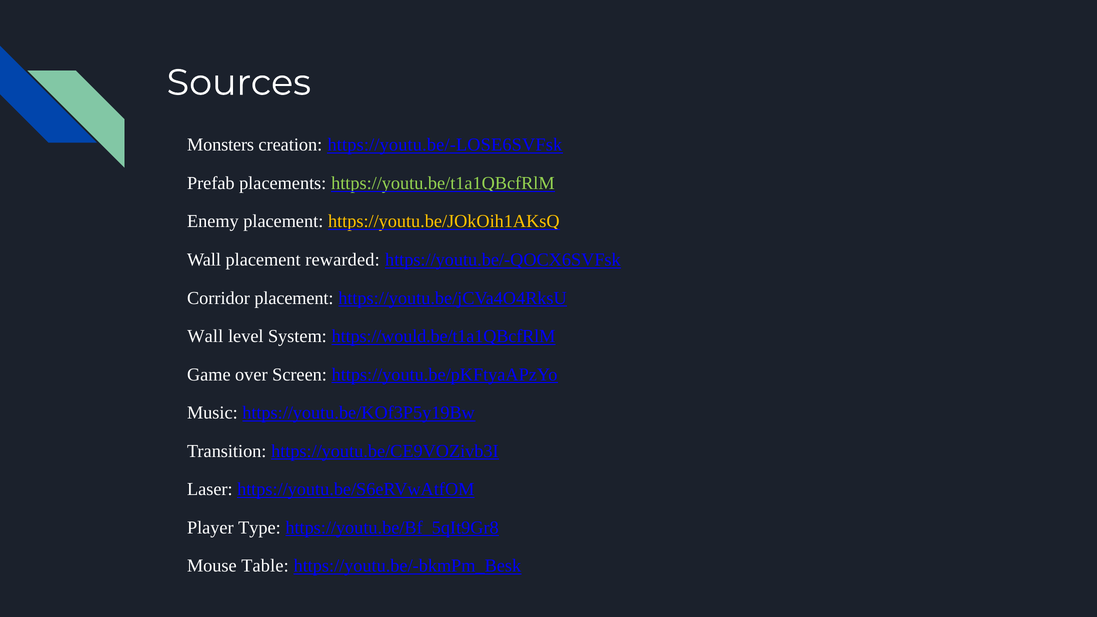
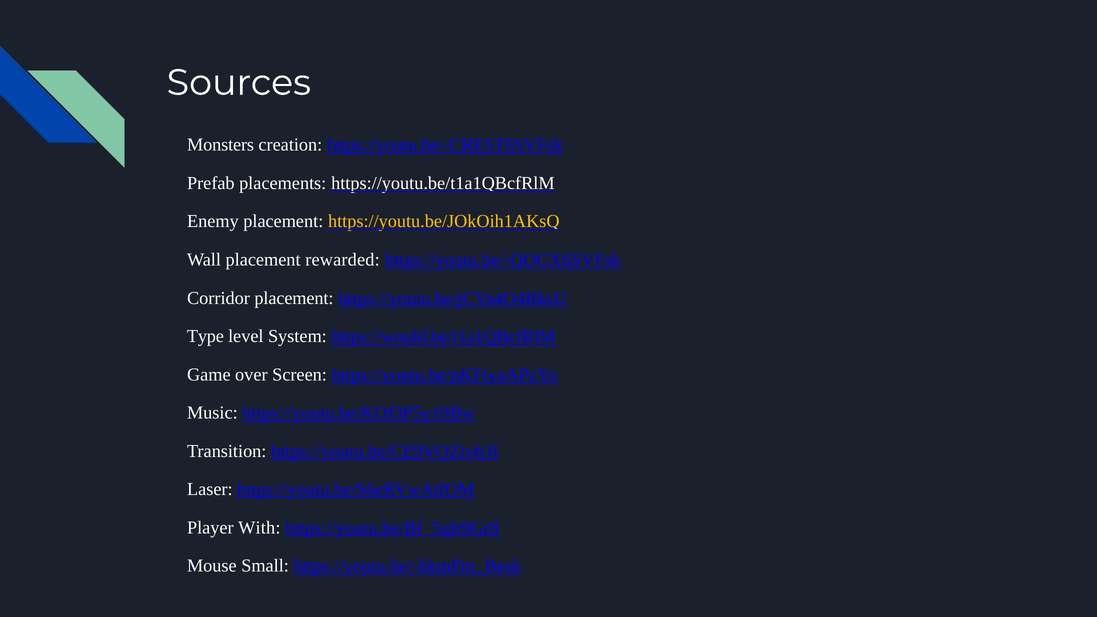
https://youtu.be/-LOSE6SVFsk: https://youtu.be/-LOSE6SVFsk -> https://youtu.be/-CREST6SVFsk
https://youtu.be/t1a1QBcfRlM colour: light green -> white
Wall at (205, 336): Wall -> Type
Type: Type -> With
Table: Table -> Small
